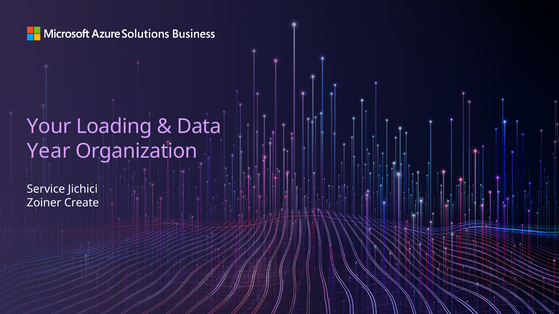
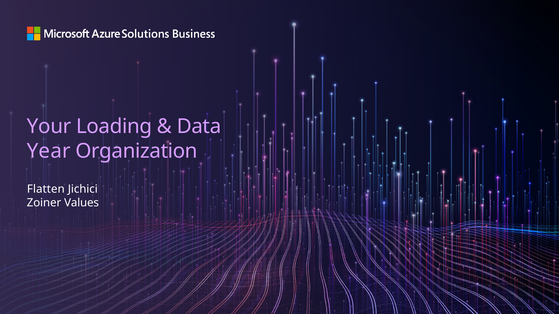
Service: Service -> Flatten
Create: Create -> Values
